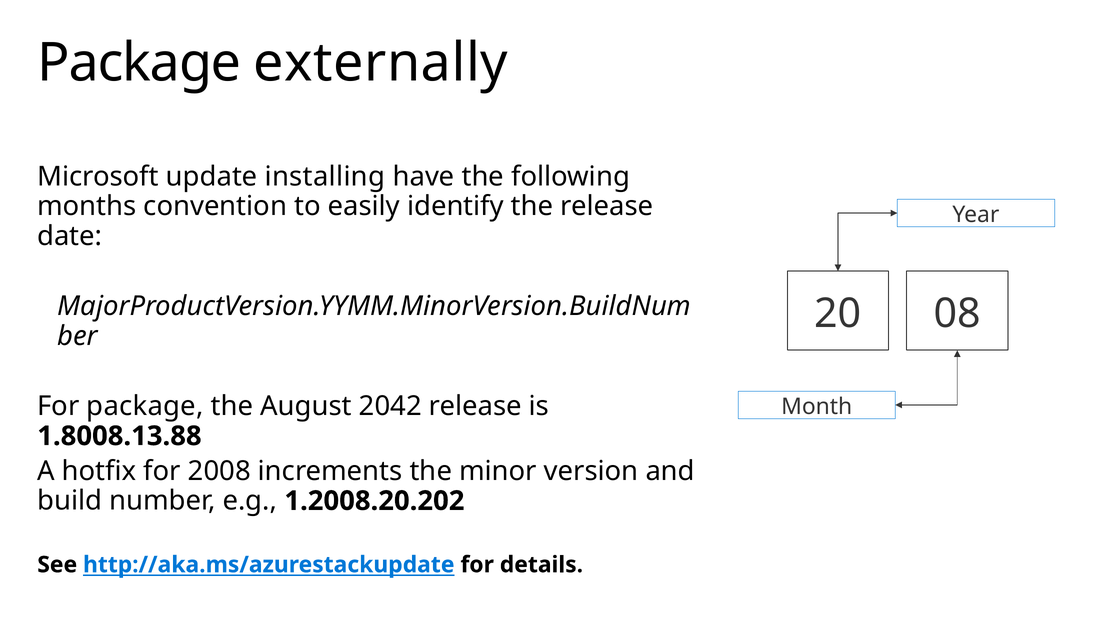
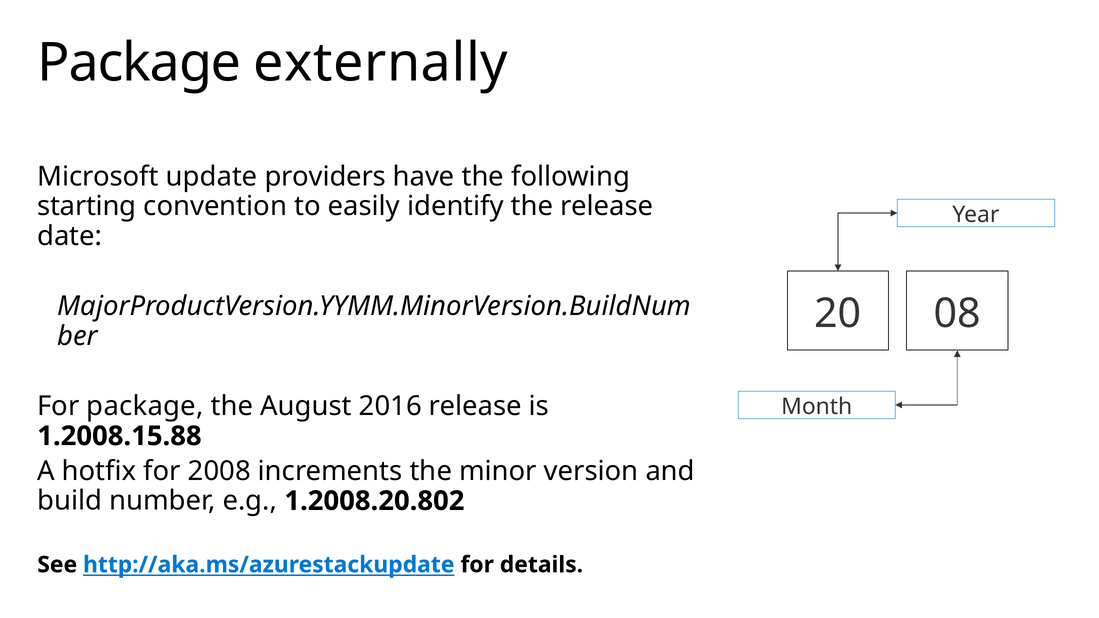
installing: installing -> providers
months: months -> starting
2042: 2042 -> 2016
1.8008.13.88: 1.8008.13.88 -> 1.2008.15.88
1.2008.20.202: 1.2008.20.202 -> 1.2008.20.802
